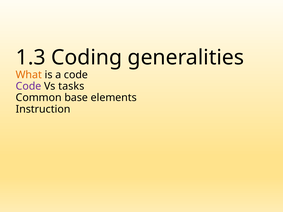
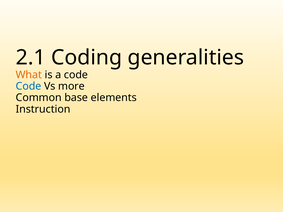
1.3: 1.3 -> 2.1
Code at (29, 86) colour: purple -> blue
tasks: tasks -> more
